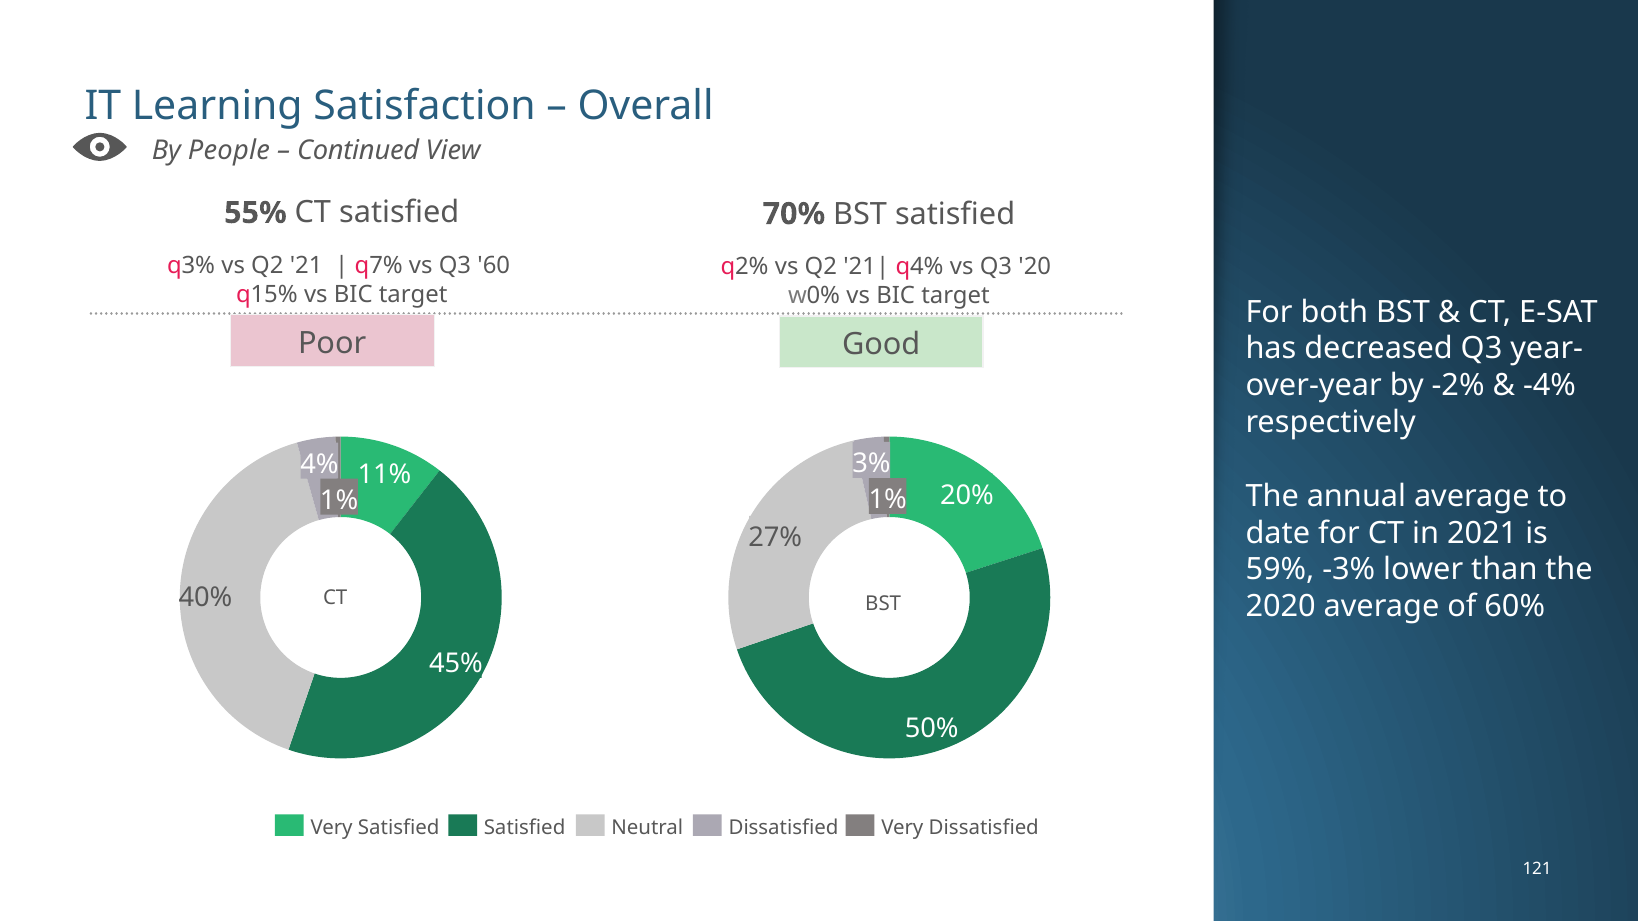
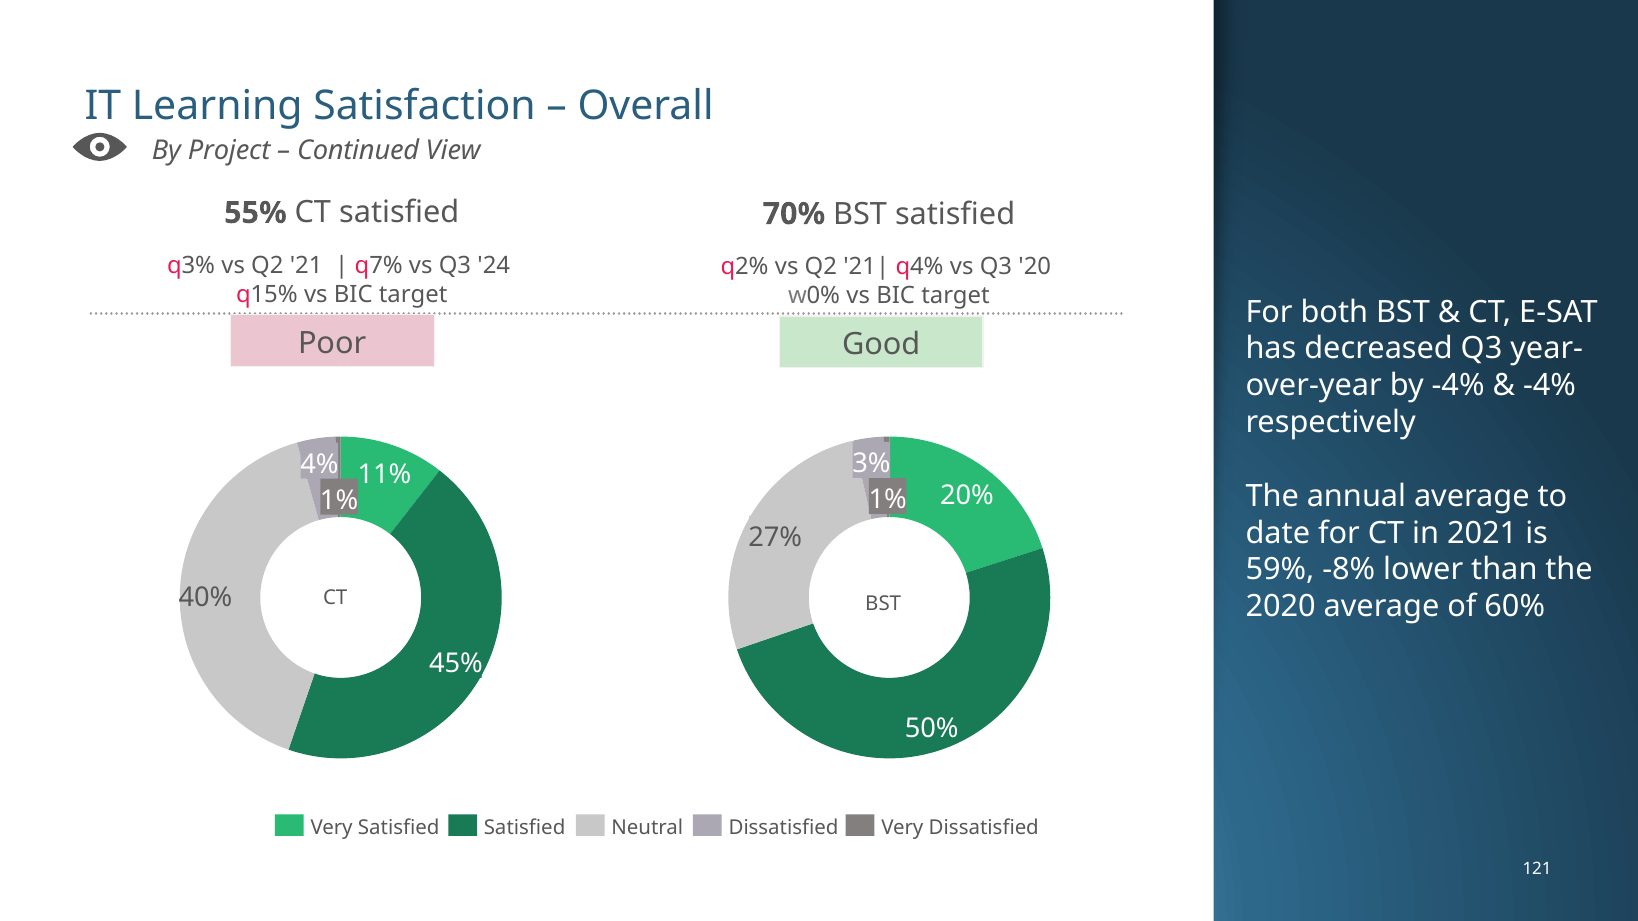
People: People -> Project
60: 60 -> 24
by -2%: -2% -> -4%
-3%: -3% -> -8%
